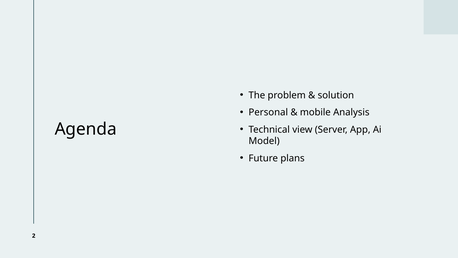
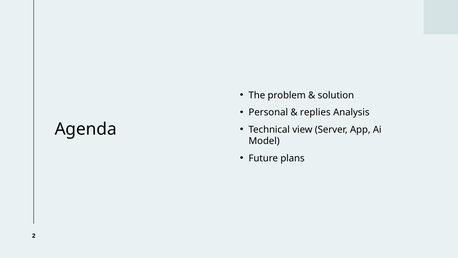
mobile: mobile -> replies
